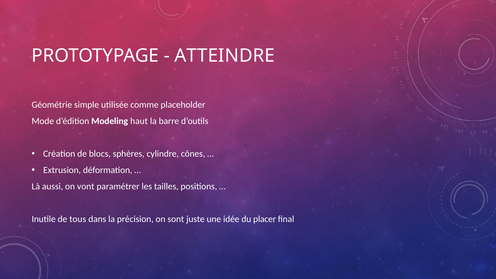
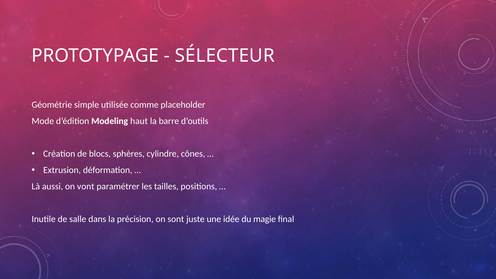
ATTEINDRE: ATTEINDRE -> SÉLECTEUR
tous: tous -> salle
placer: placer -> magie
